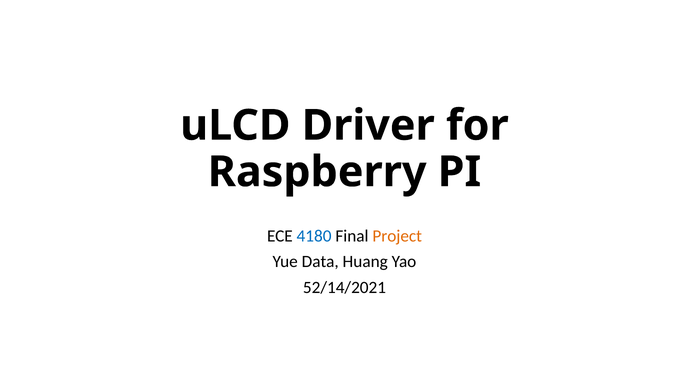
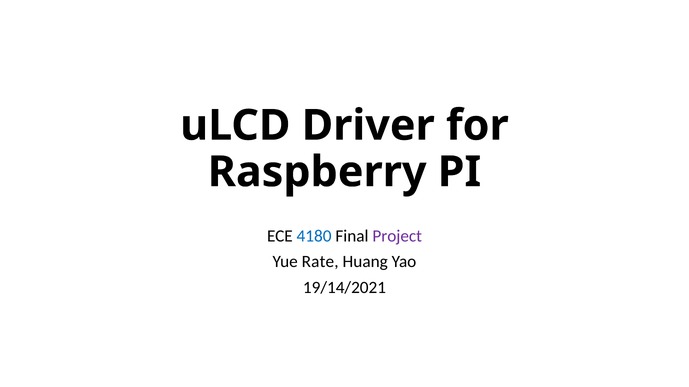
Project colour: orange -> purple
Data: Data -> Rate
52/14/2021: 52/14/2021 -> 19/14/2021
